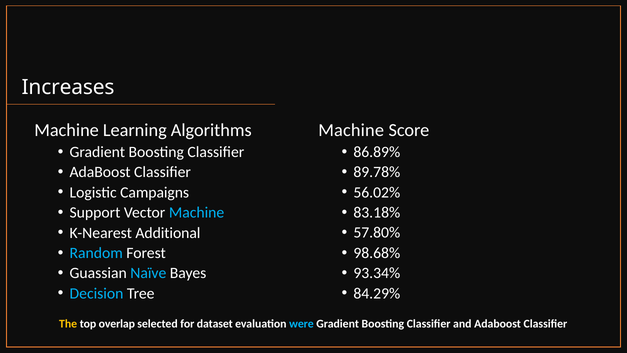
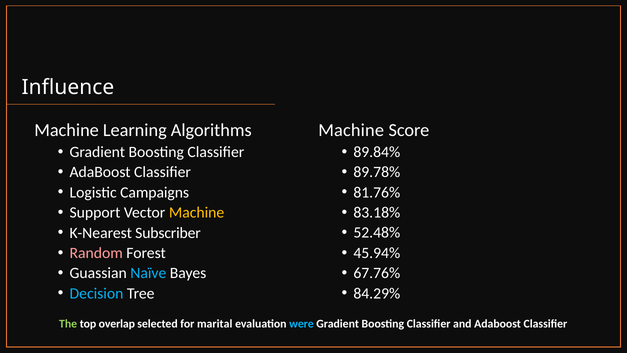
Increases: Increases -> Influence
86.89%: 86.89% -> 89.84%
56.02%: 56.02% -> 81.76%
Machine at (197, 212) colour: light blue -> yellow
57.80%: 57.80% -> 52.48%
Additional: Additional -> Subscriber
98.68%: 98.68% -> 45.94%
Random colour: light blue -> pink
93.34%: 93.34% -> 67.76%
The colour: yellow -> light green
dataset: dataset -> marital
